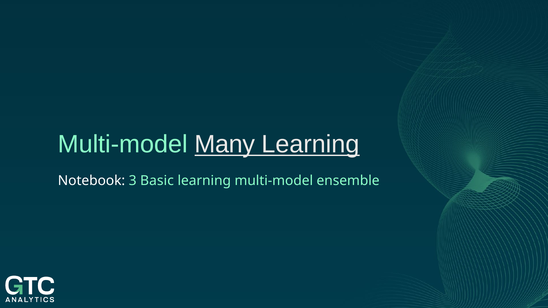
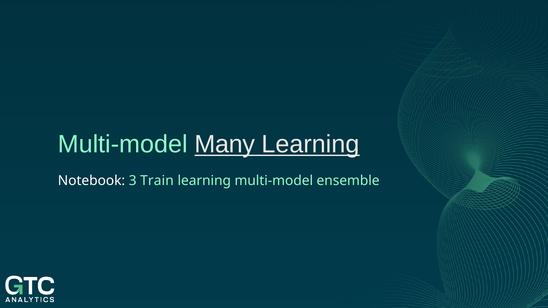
Basic: Basic -> Train
